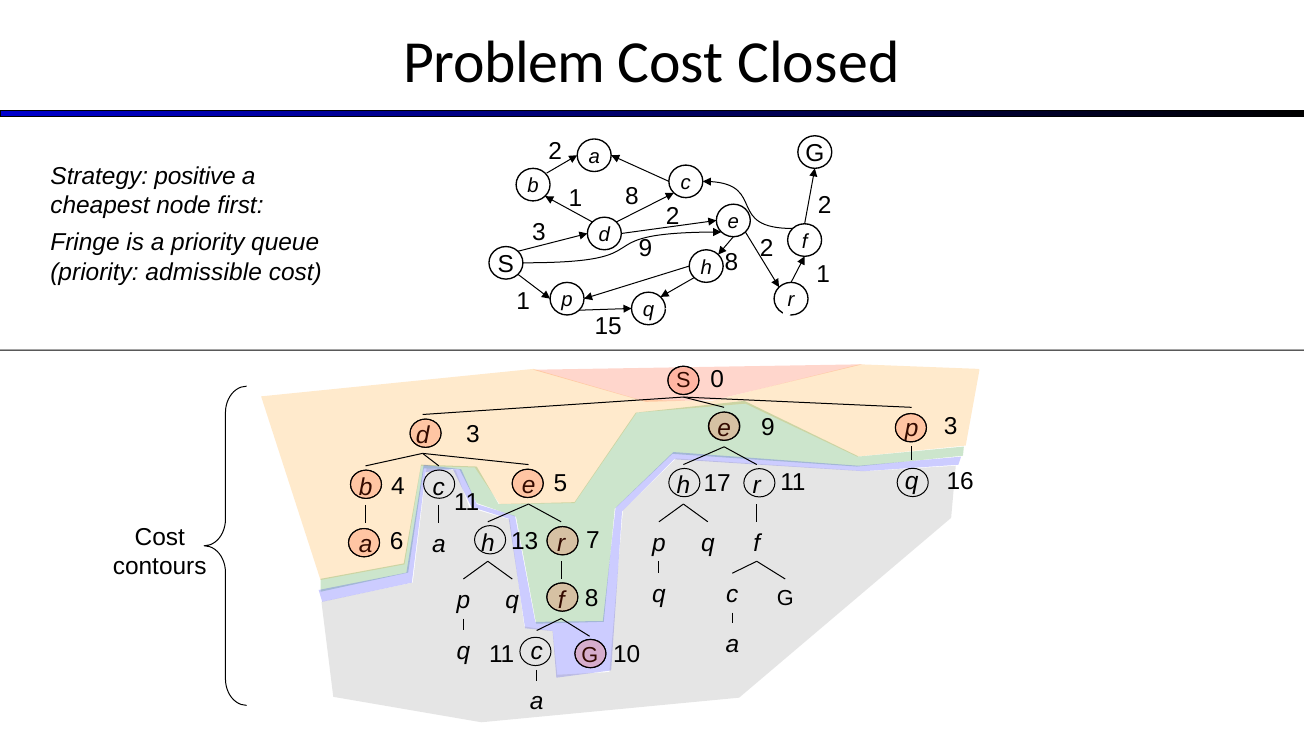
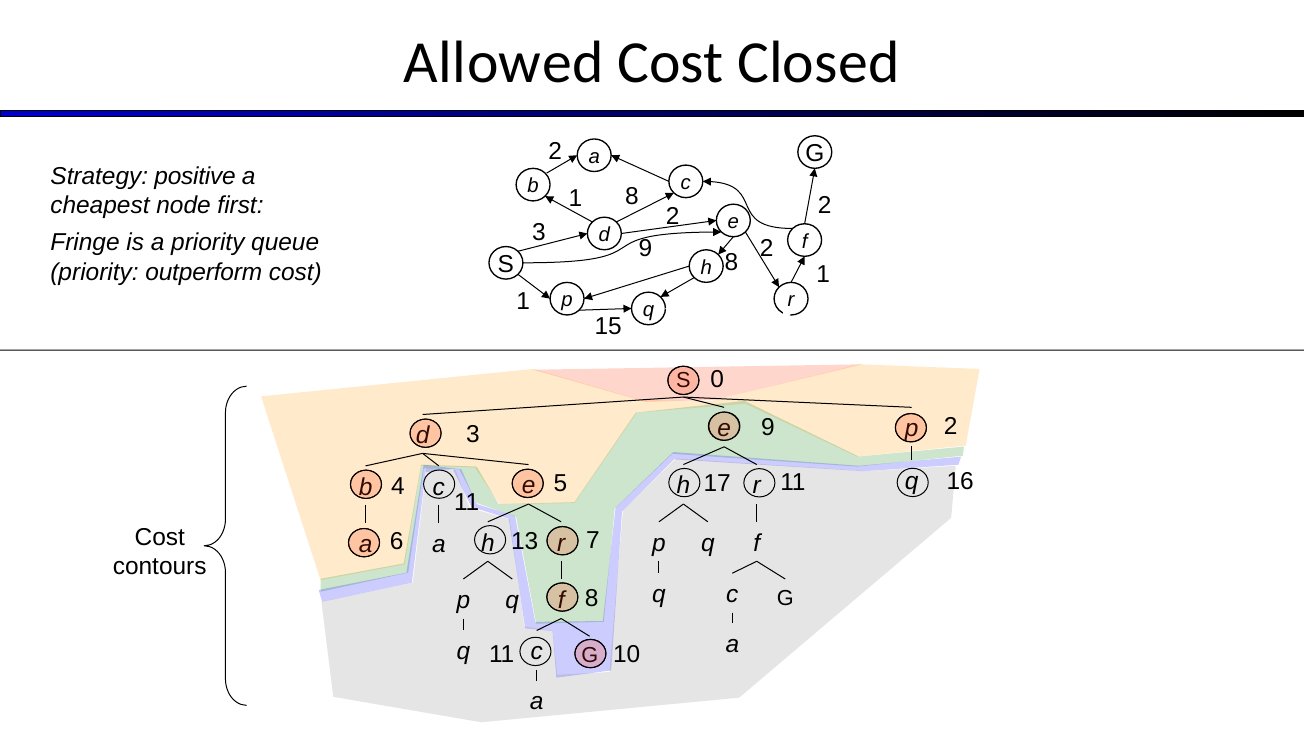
Problem: Problem -> Allowed
admissible: admissible -> outperform
9 3: 3 -> 2
